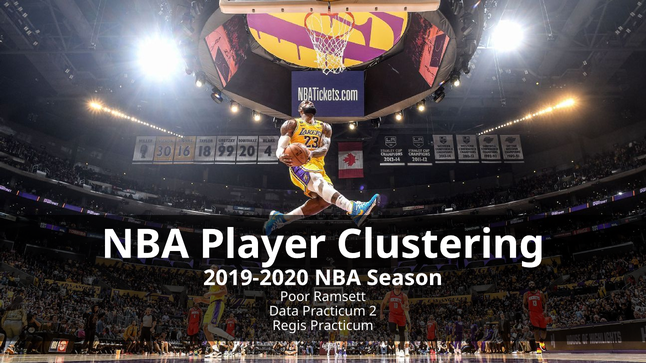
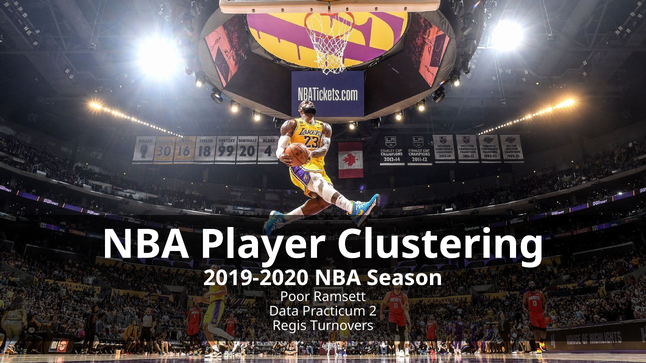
Regis Practicum: Practicum -> Turnovers
